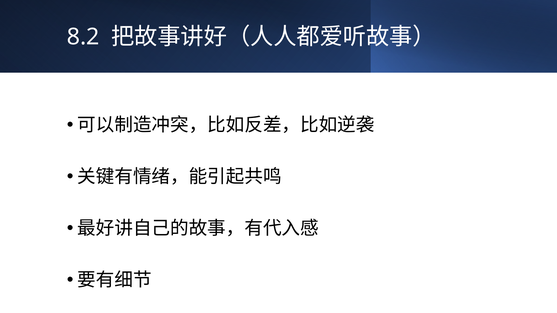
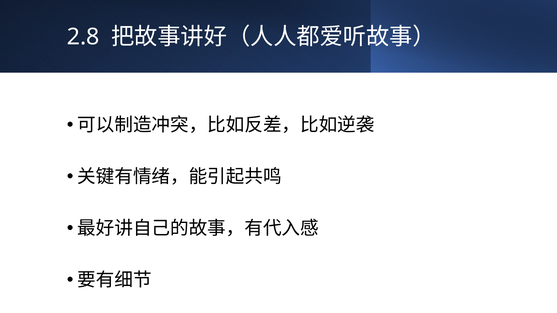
8.2: 8.2 -> 2.8
